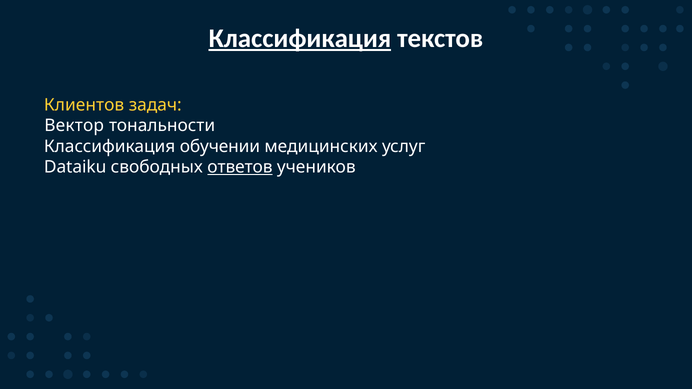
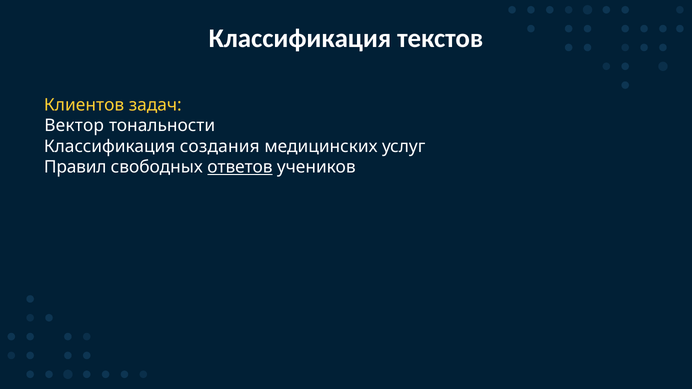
Классификация at (300, 38) underline: present -> none
обучении: обучении -> создания
Dataiku: Dataiku -> Правил
